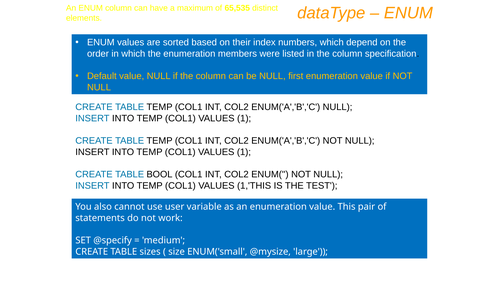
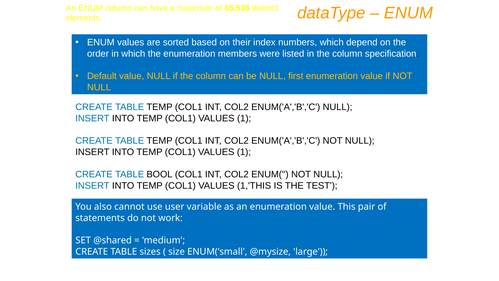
@specify: @specify -> @shared
